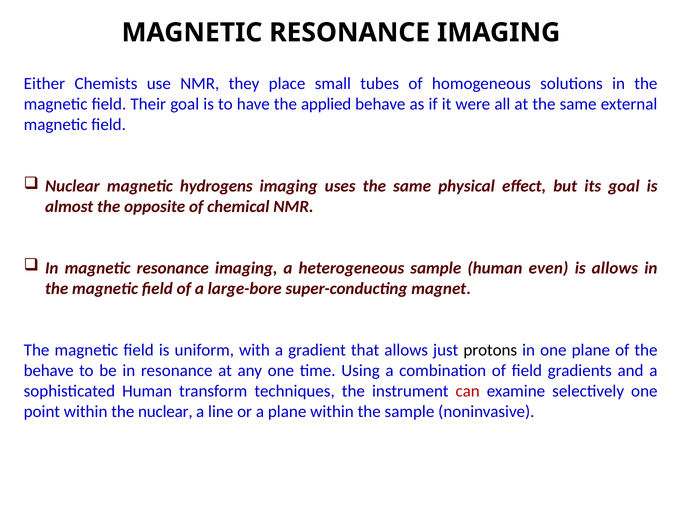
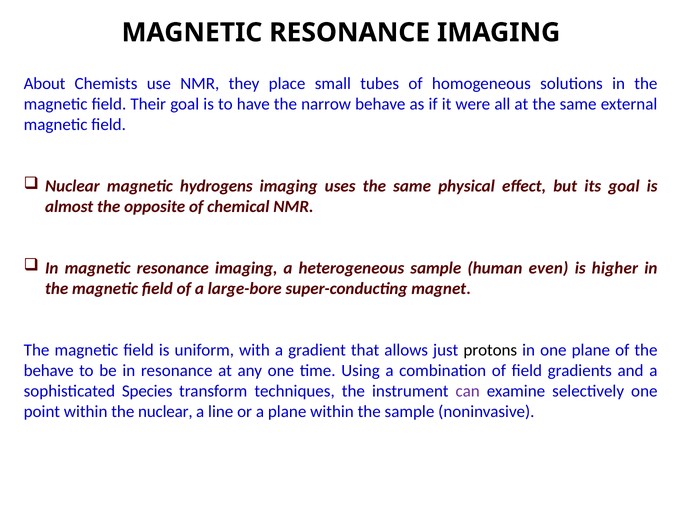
Either: Either -> About
applied: applied -> narrow
is allows: allows -> higher
sophisticated Human: Human -> Species
can colour: red -> purple
